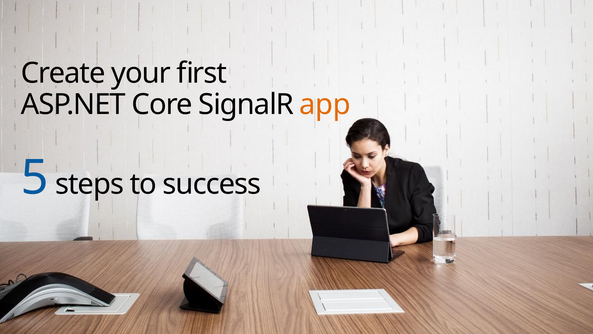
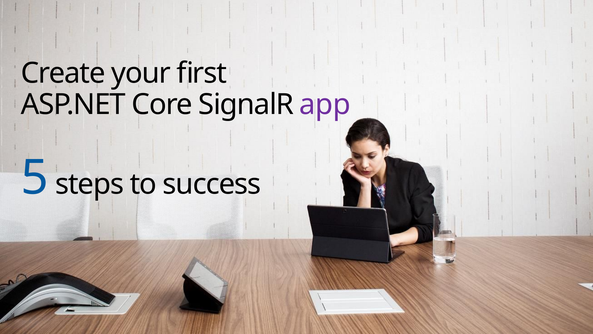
app colour: orange -> purple
